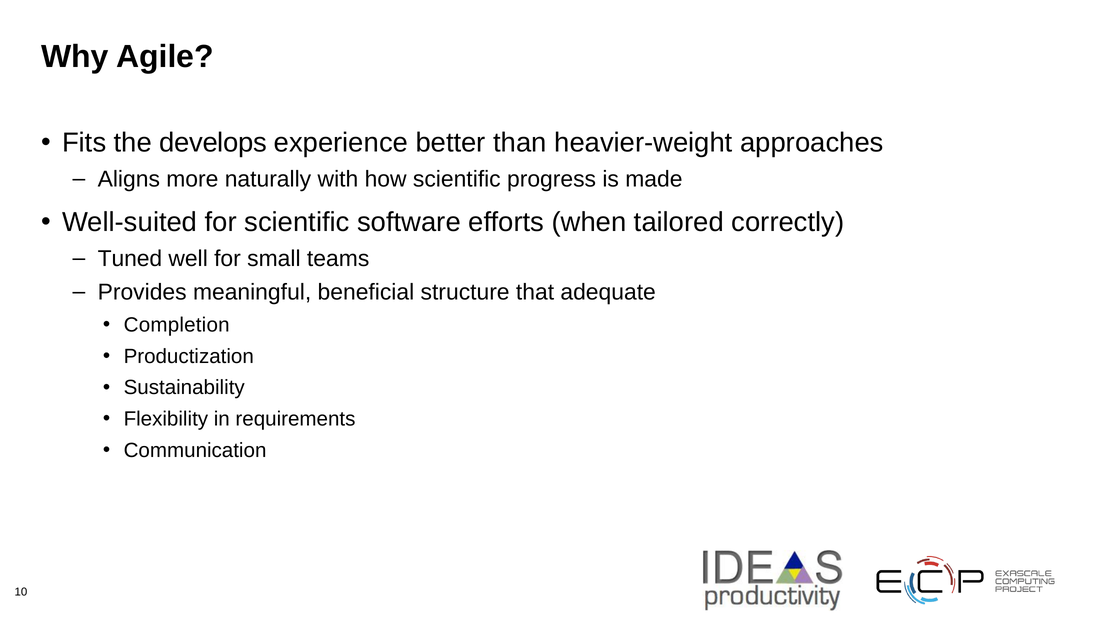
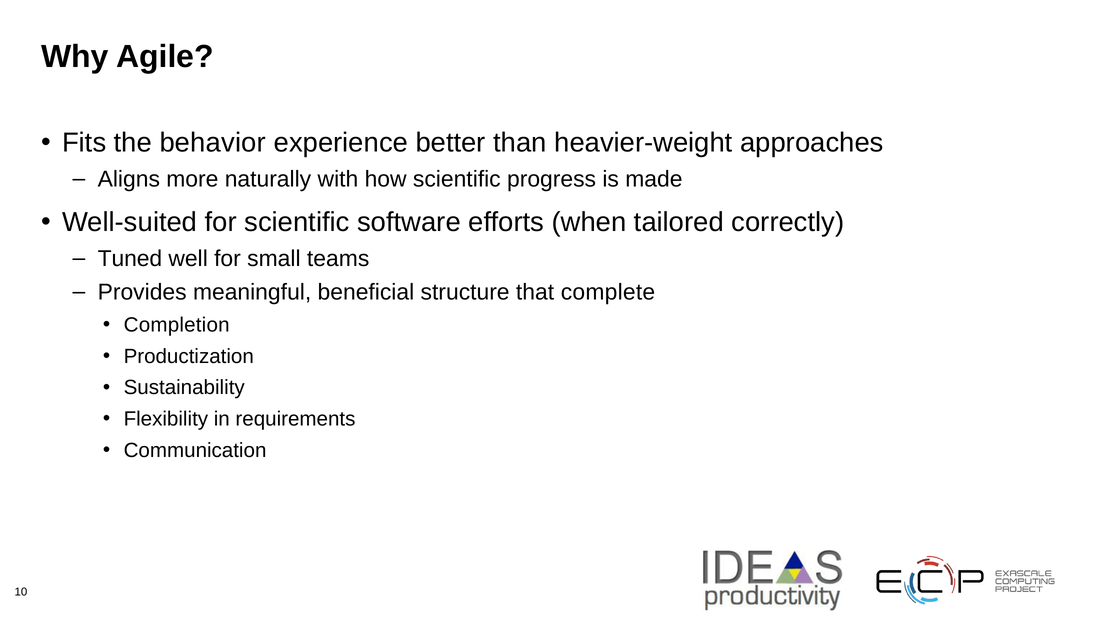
develops: develops -> behavior
adequate: adequate -> complete
